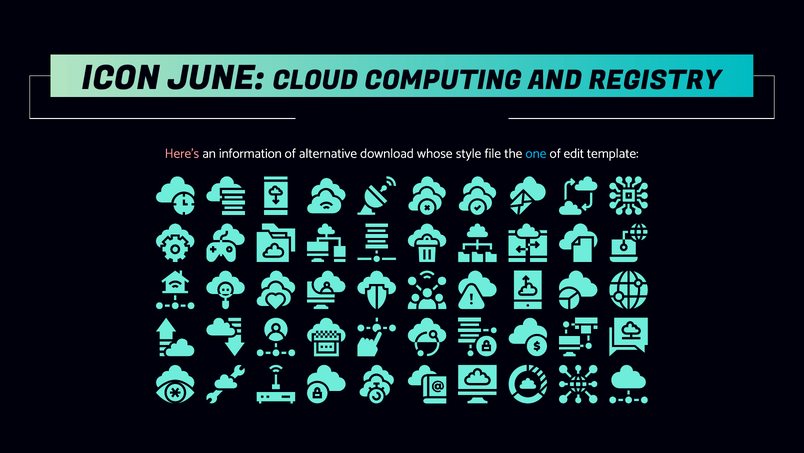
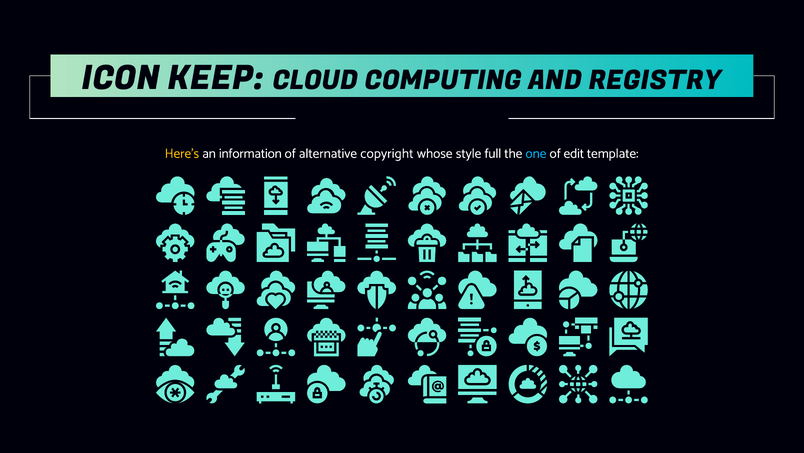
JUNE: JUNE -> KEEP
Here’s colour: pink -> yellow
download: download -> copyright
file: file -> full
